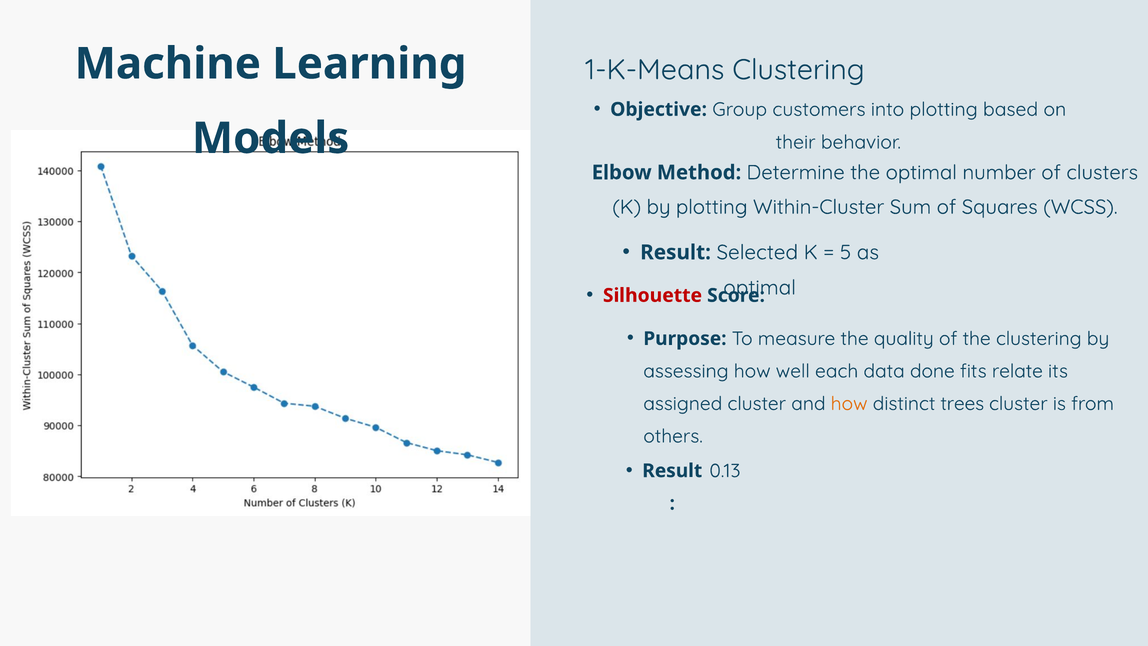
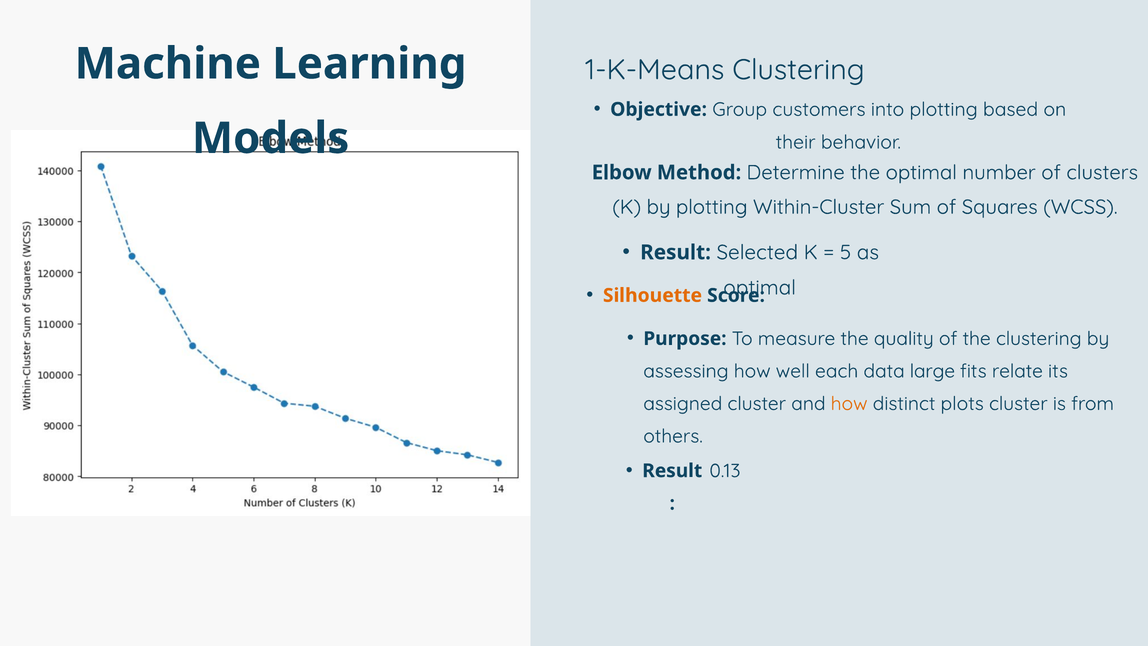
Silhouette colour: red -> orange
done: done -> large
trees: trees -> plots
